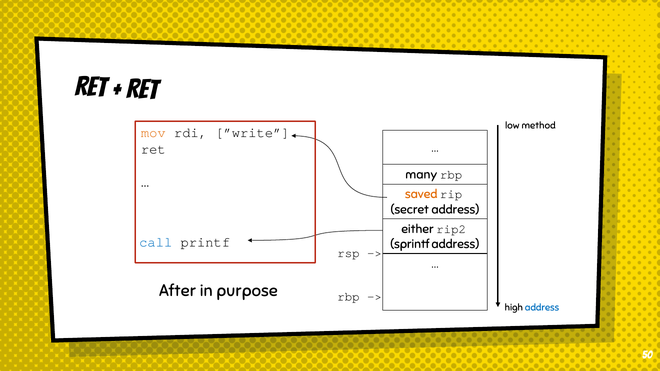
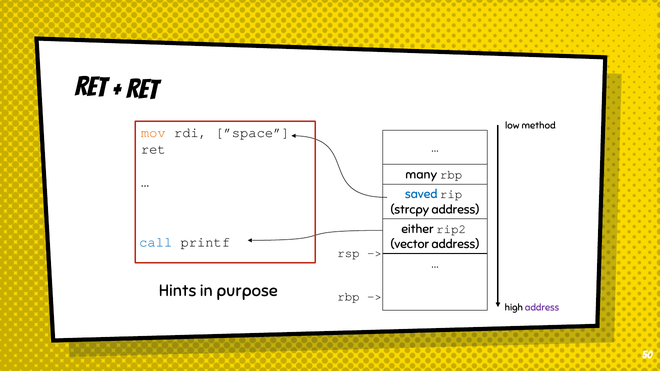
”write: ”write -> ”space
saved colour: orange -> blue
secret: secret -> strcpy
sprintf: sprintf -> vector
After: After -> Hints
address at (542, 308) colour: blue -> purple
